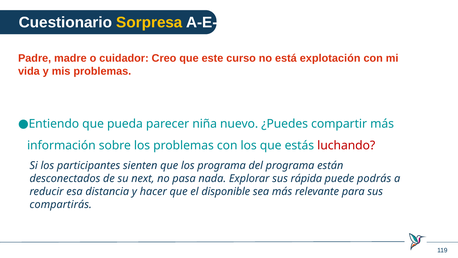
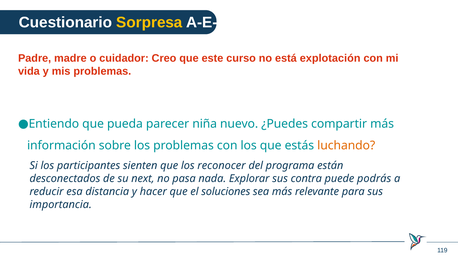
luchando colour: red -> orange
los programa: programa -> reconocer
rápida: rápida -> contra
disponible: disponible -> soluciones
compartirás: compartirás -> importancia
